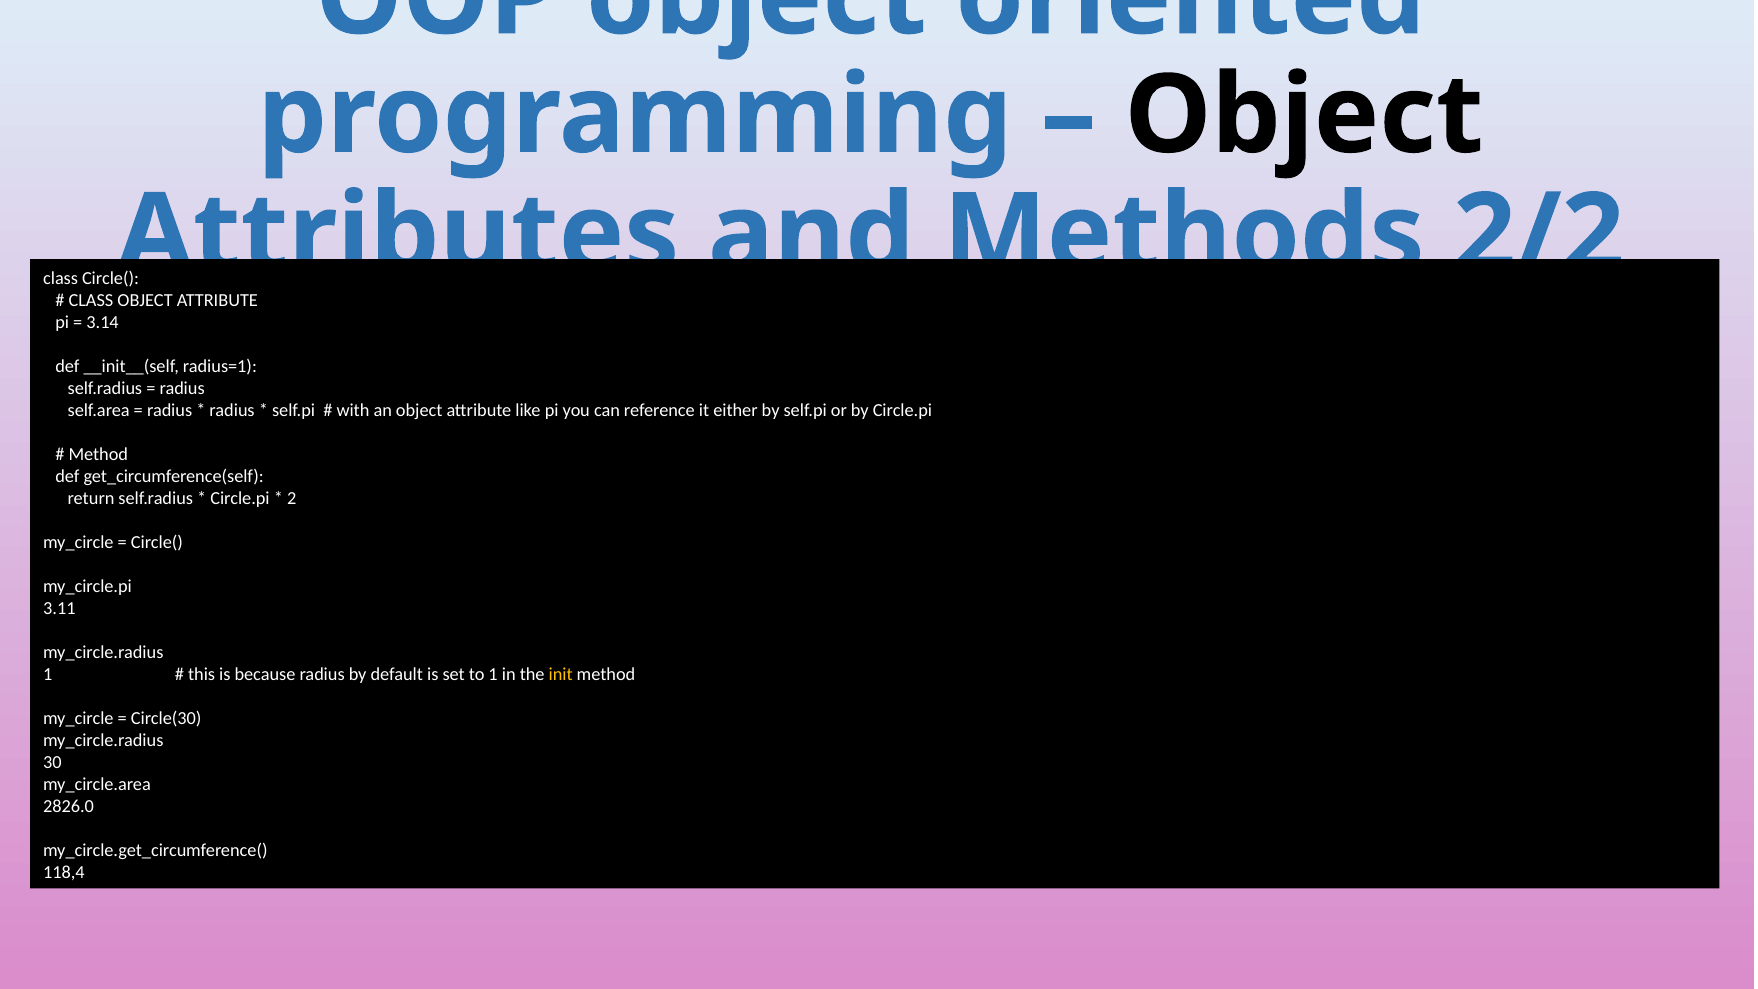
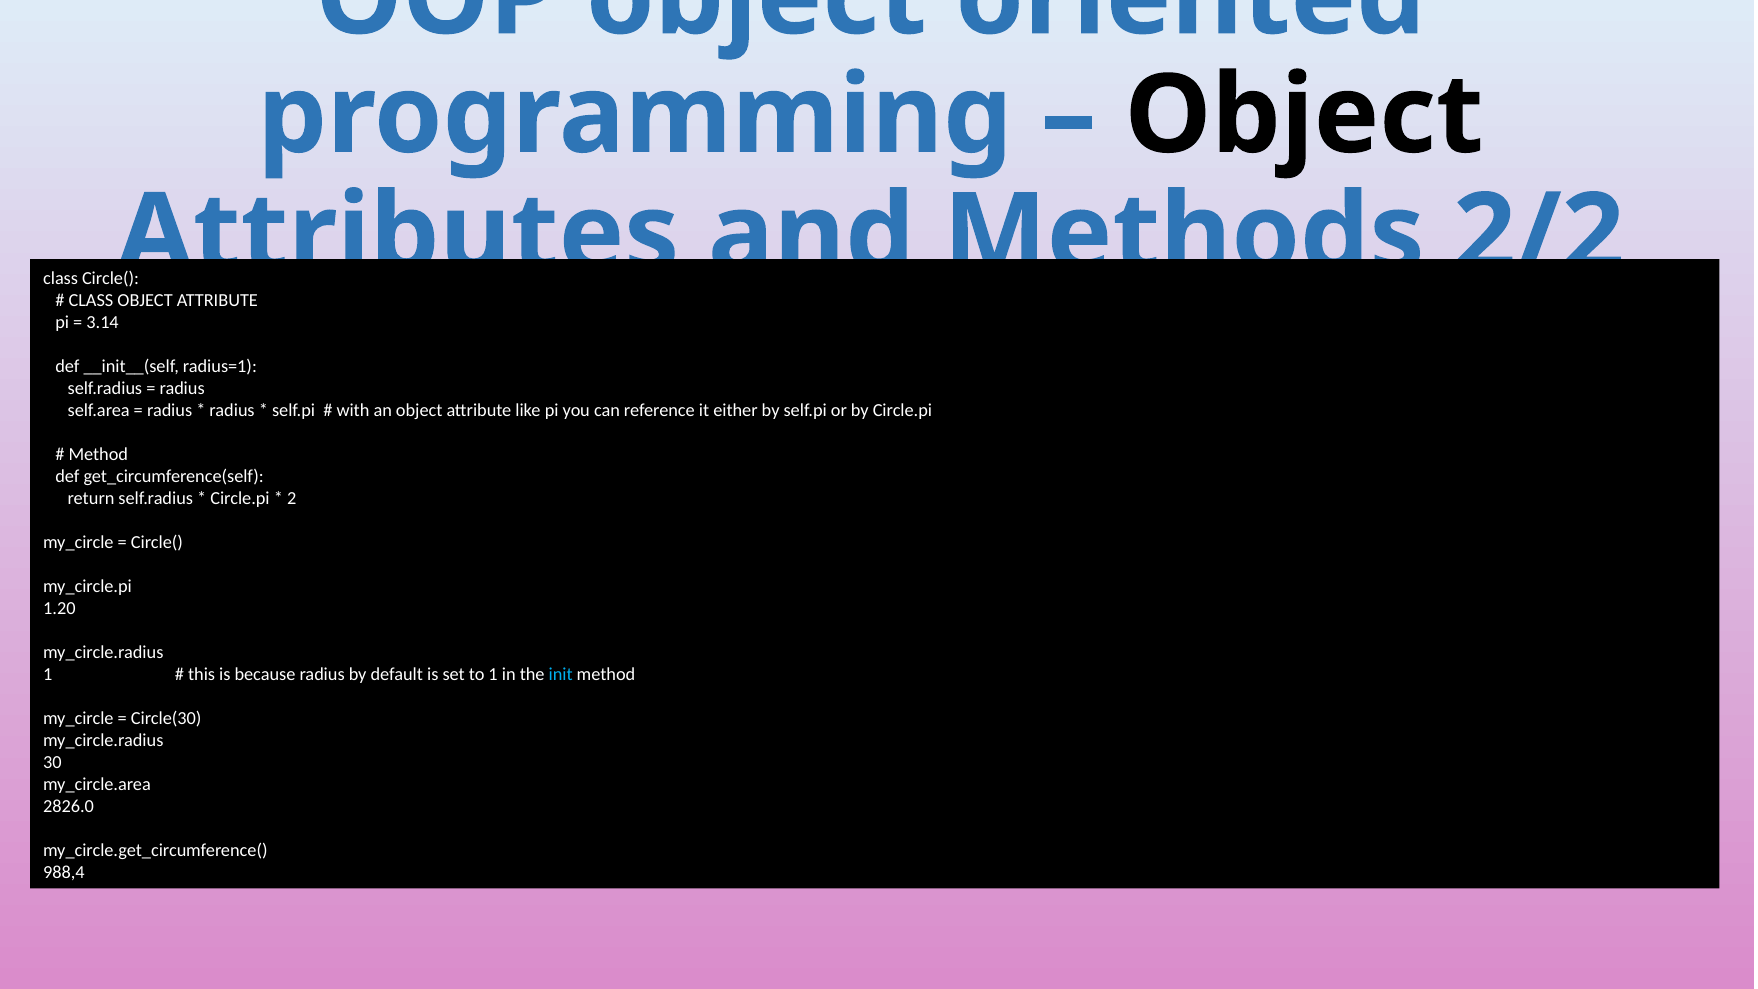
3.11: 3.11 -> 1.20
init colour: yellow -> light blue
118,4: 118,4 -> 988,4
